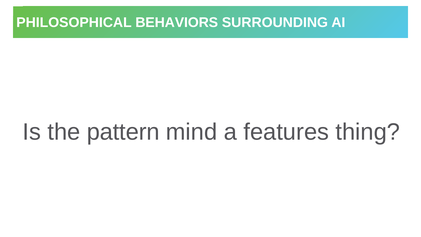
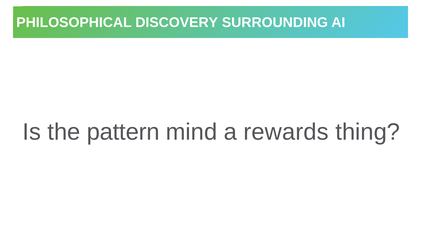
BEHAVIORS: BEHAVIORS -> DISCOVERY
features: features -> rewards
